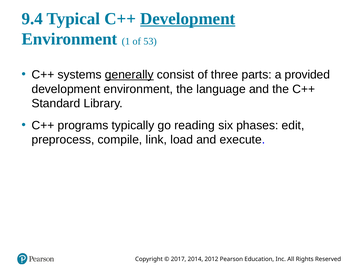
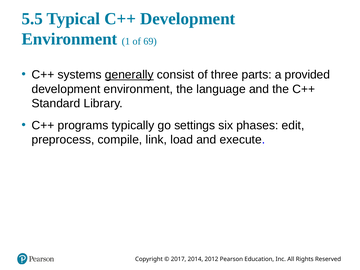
9.4: 9.4 -> 5.5
Development at (188, 19) underline: present -> none
53: 53 -> 69
reading: reading -> settings
